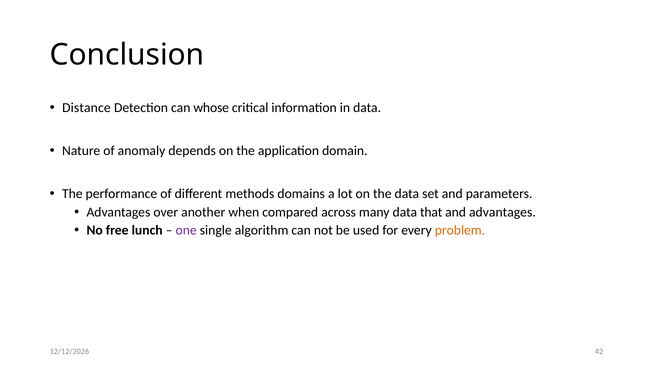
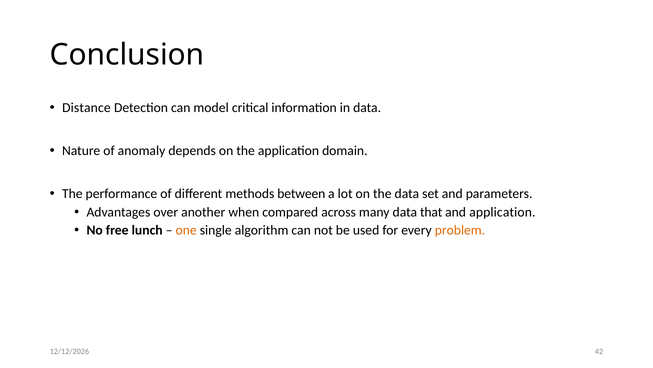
whose: whose -> model
domains: domains -> between
and advantages: advantages -> application
one colour: purple -> orange
